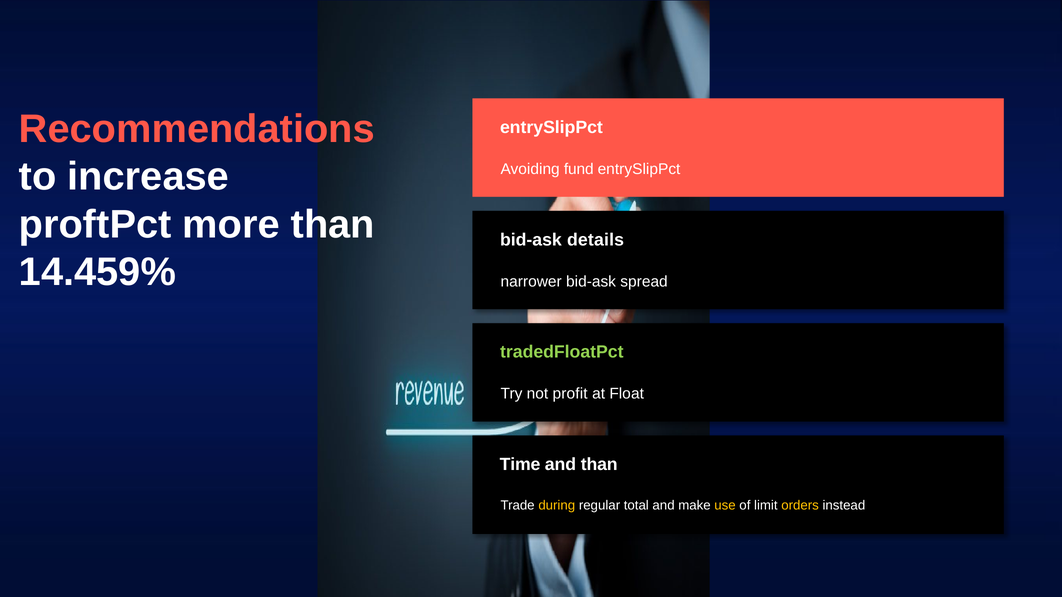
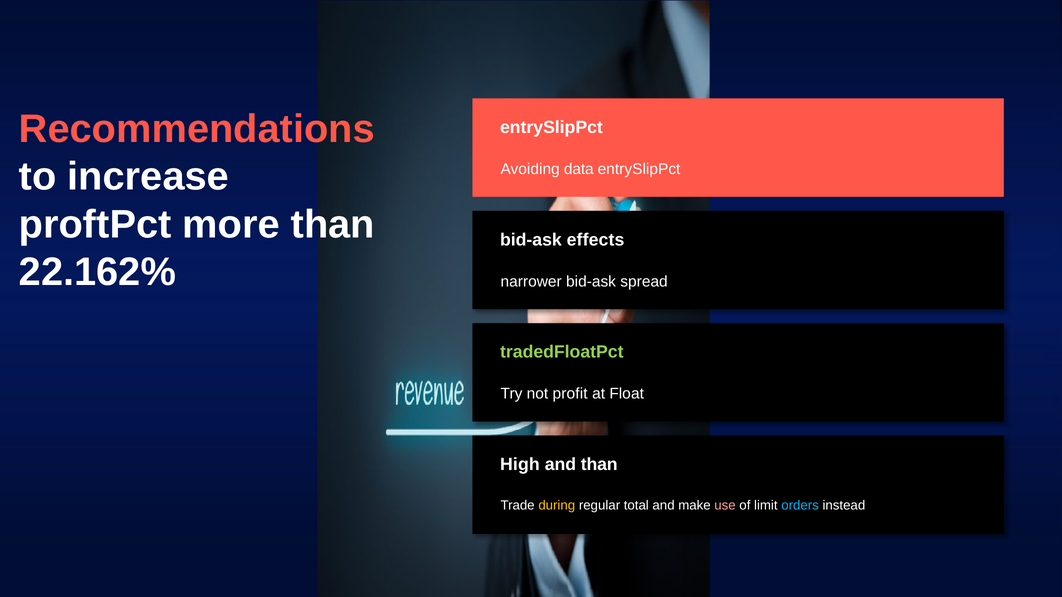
fund: fund -> data
details: details -> effects
14.459%: 14.459% -> 22.162%
Time: Time -> High
use colour: yellow -> pink
orders colour: yellow -> light blue
